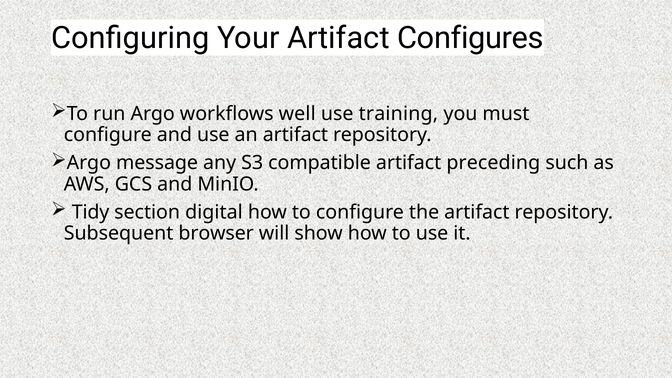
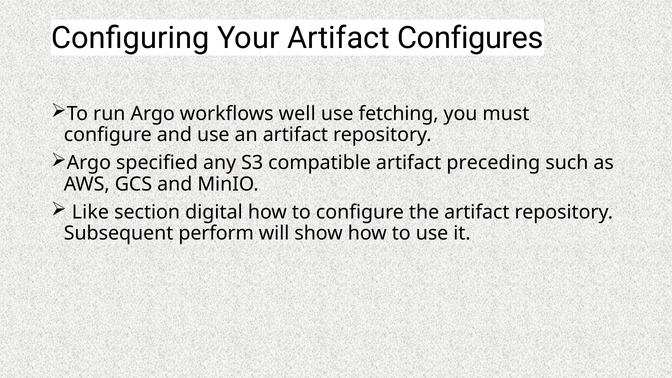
training: training -> fetching
message: message -> specified
Tidy: Tidy -> Like
browser: browser -> perform
